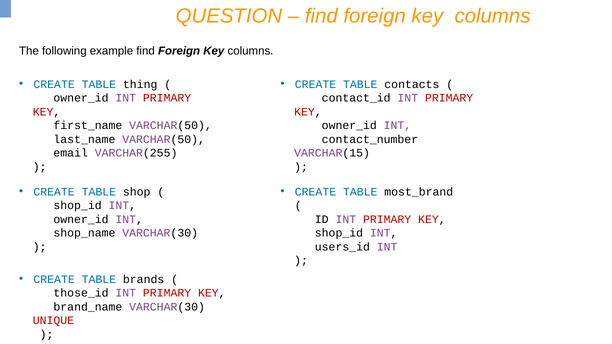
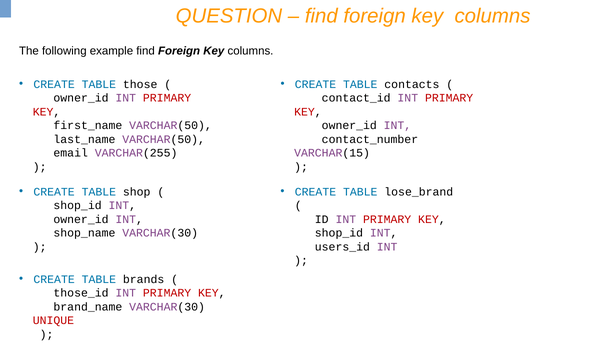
thing: thing -> those
most_brand: most_brand -> lose_brand
